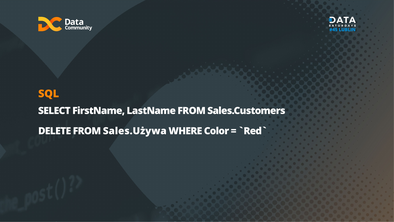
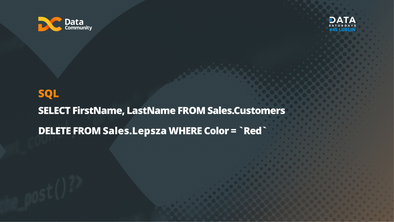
Sales.Używa: Sales.Używa -> Sales.Lepsza
